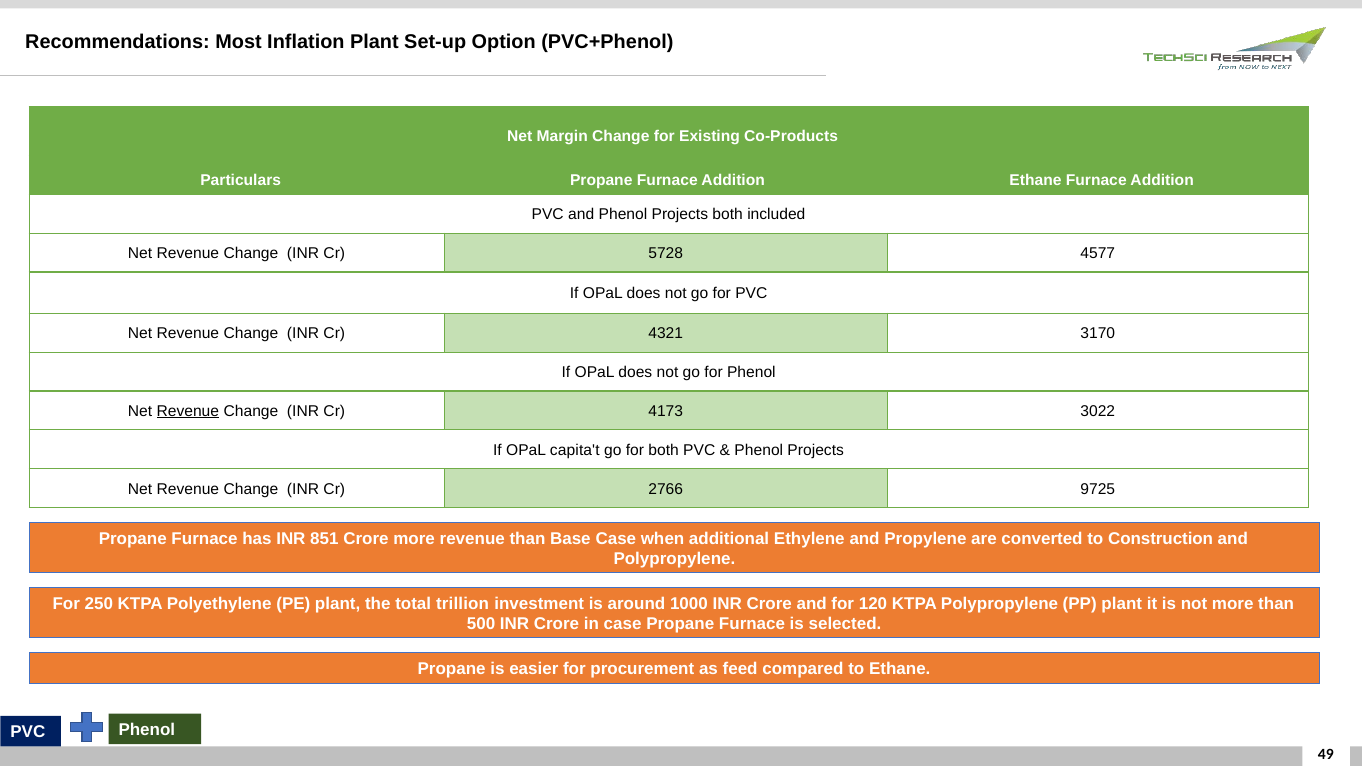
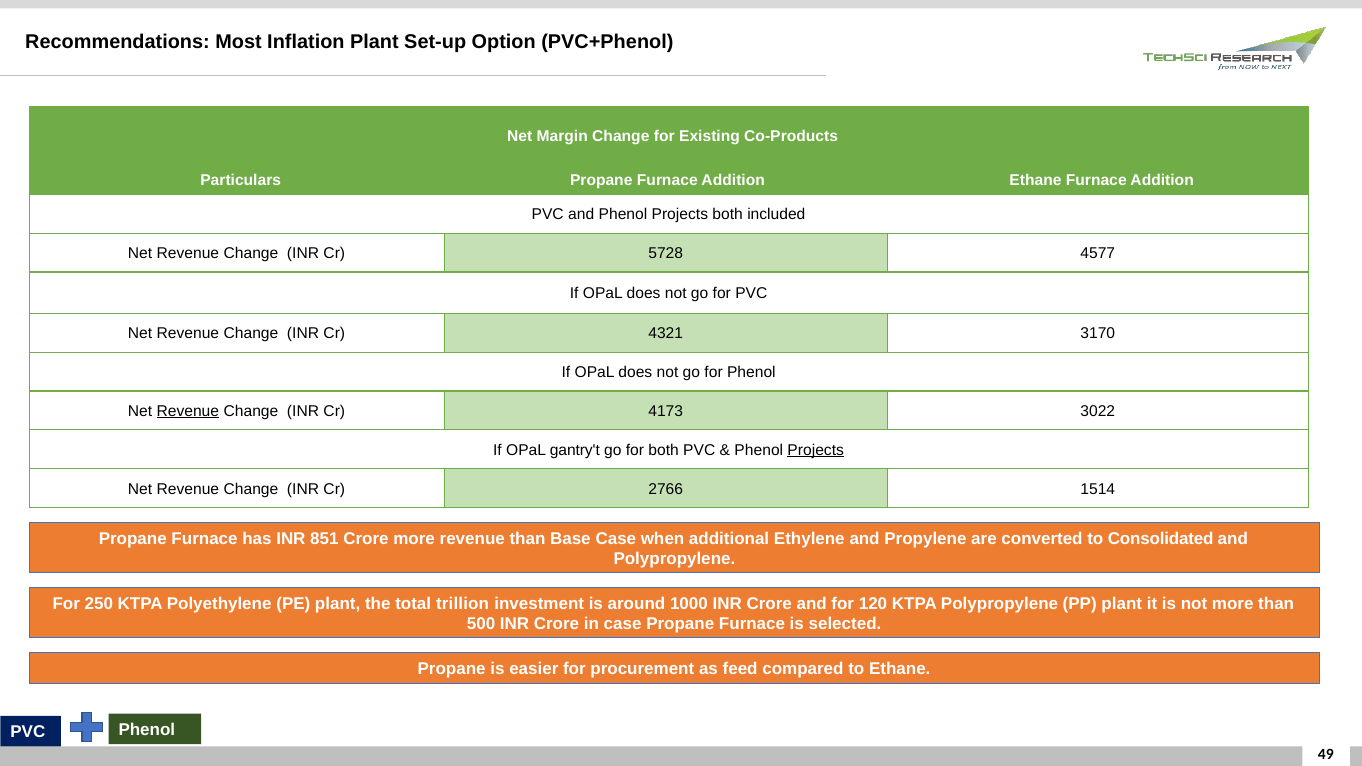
capita't: capita't -> gantry't
Projects at (816, 450) underline: none -> present
9725: 9725 -> 1514
Construction: Construction -> Consolidated
